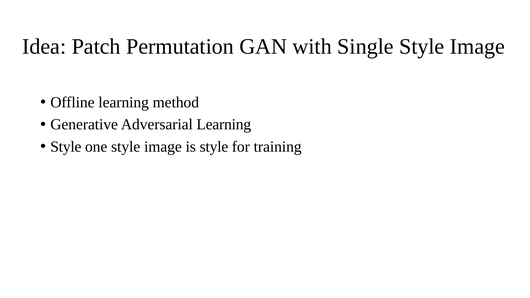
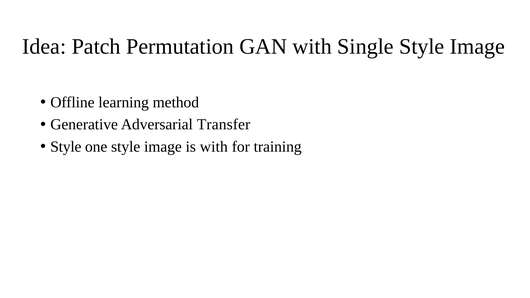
Adversarial Learning: Learning -> Transfer
is style: style -> with
